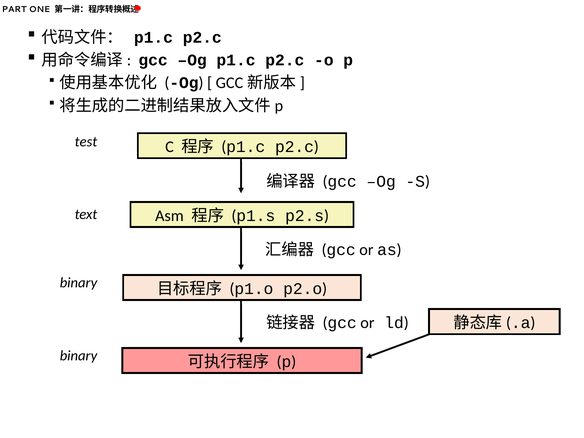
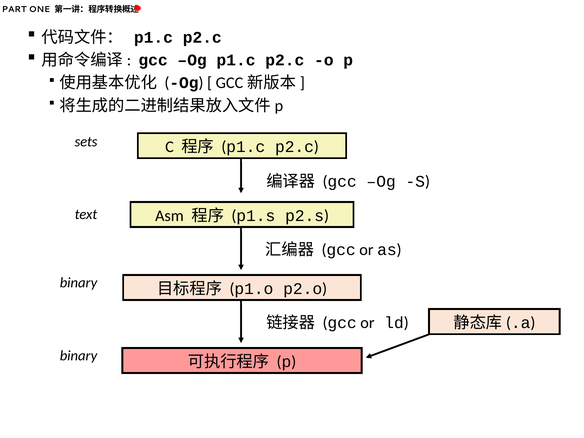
test: test -> sets
